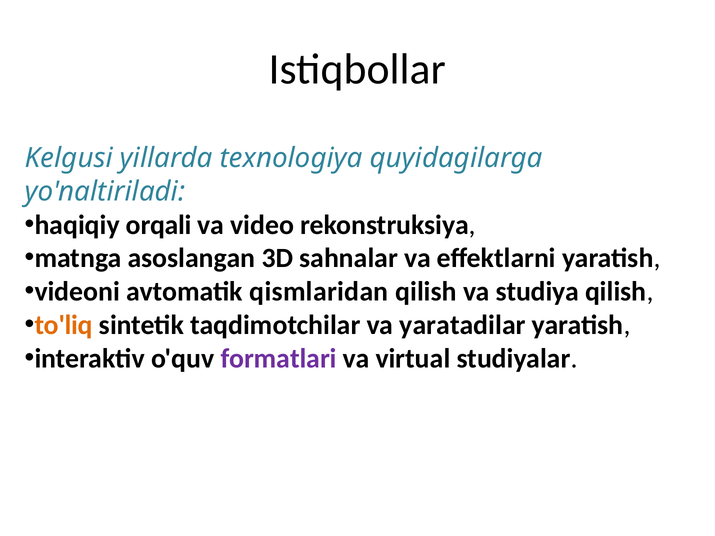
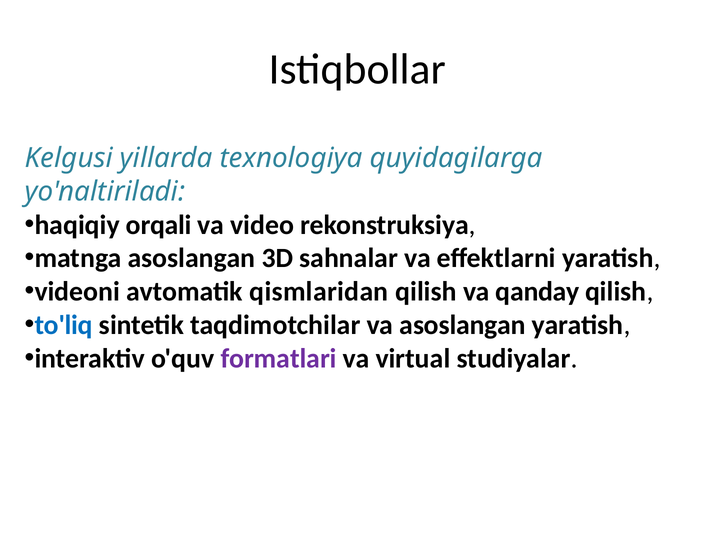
studiya: studiya -> qanday
to'liq colour: orange -> blue
va yaratadilar: yaratadilar -> asoslangan
